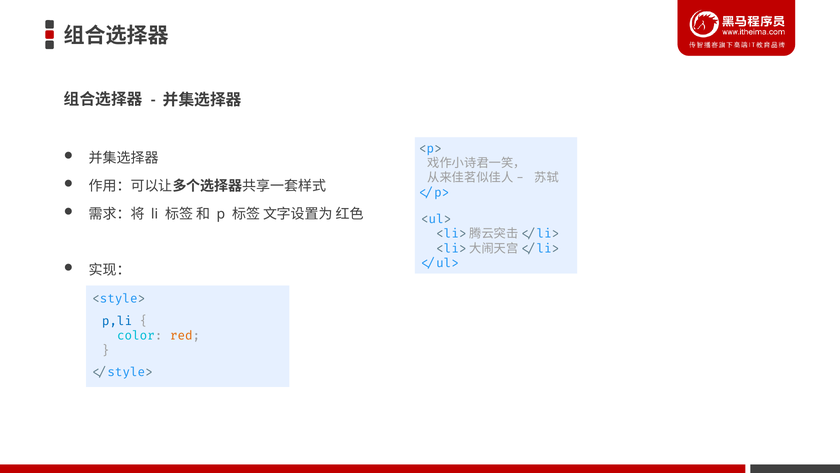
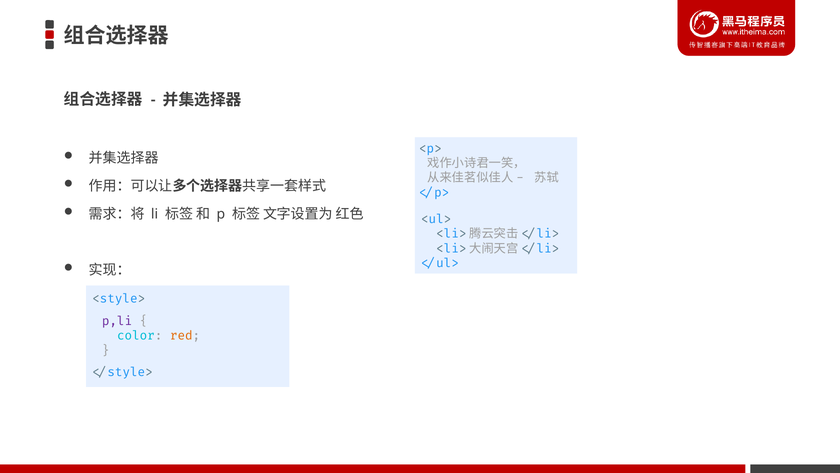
p,li colour: blue -> purple
